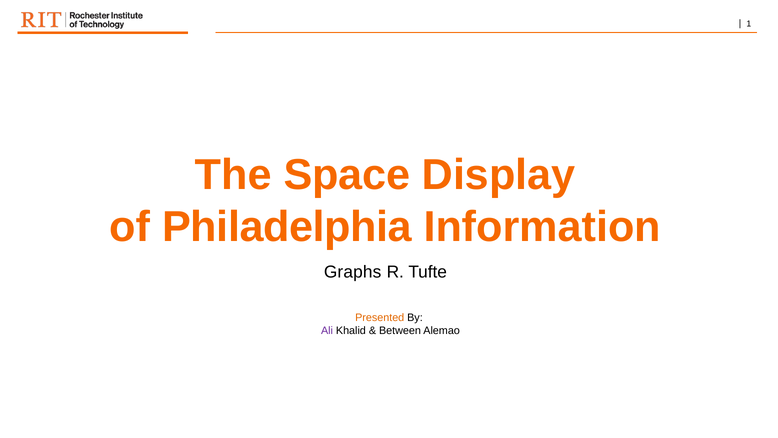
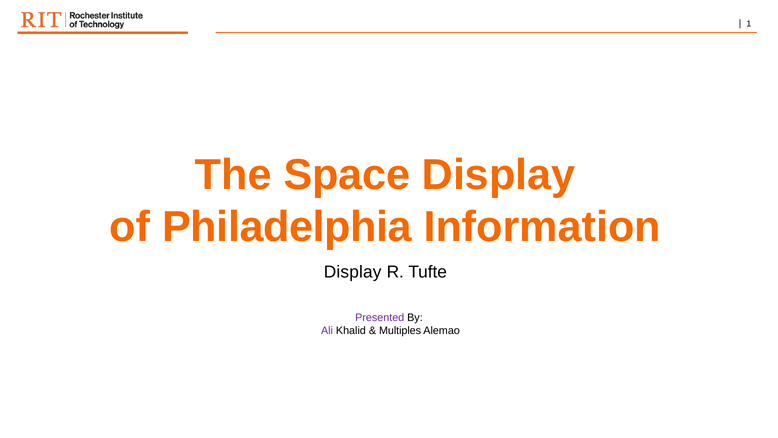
Graphs at (353, 272): Graphs -> Display
Presented colour: orange -> purple
Between: Between -> Multiples
